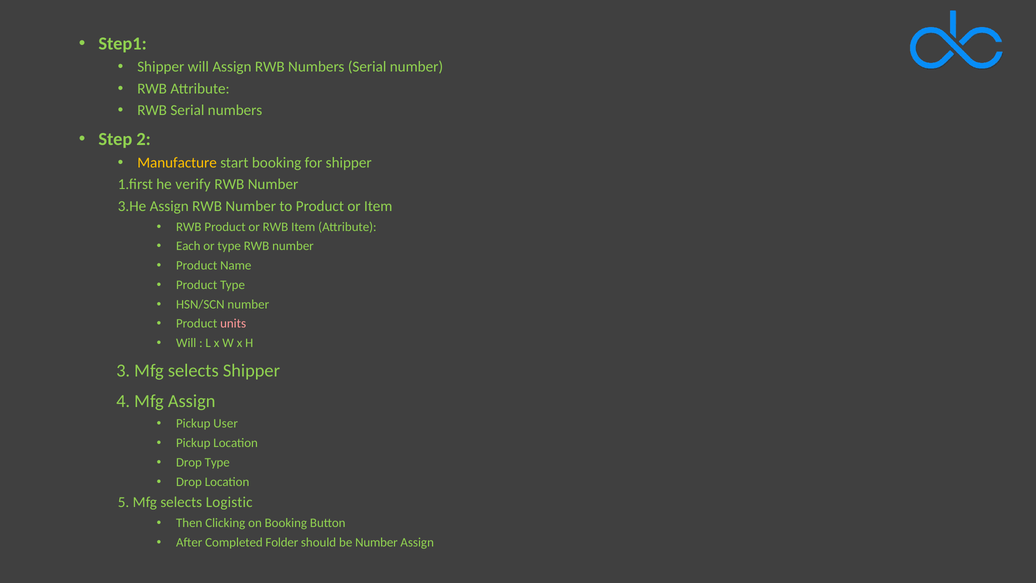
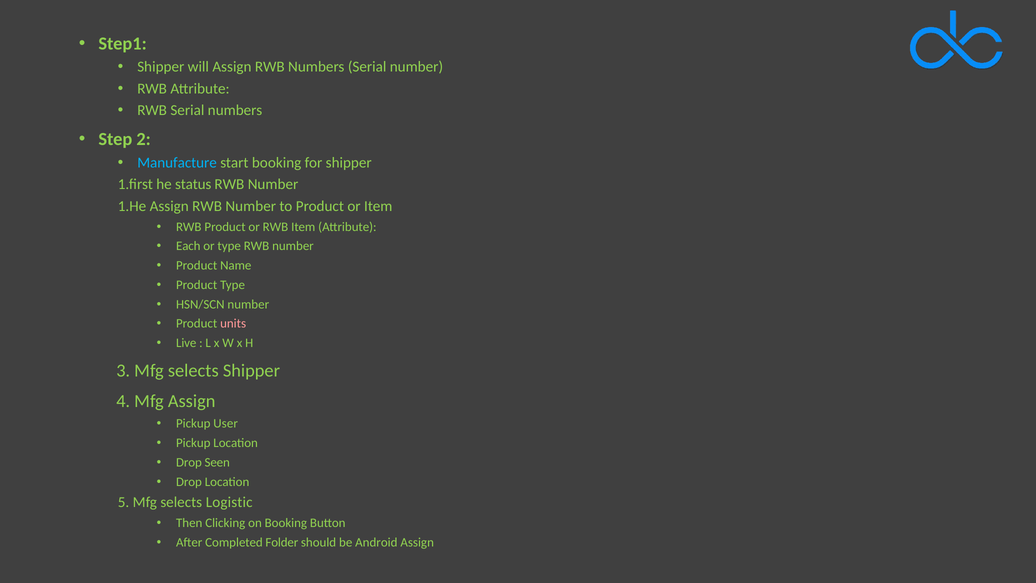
Manufacture colour: yellow -> light blue
verify: verify -> status
3.He: 3.He -> 1.He
Will at (186, 343): Will -> Live
Drop Type: Type -> Seen
be Number: Number -> Android
